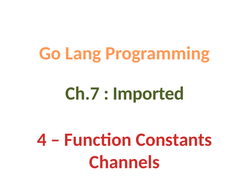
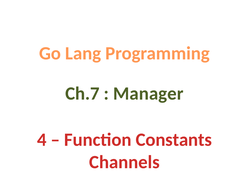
Imported: Imported -> Manager
